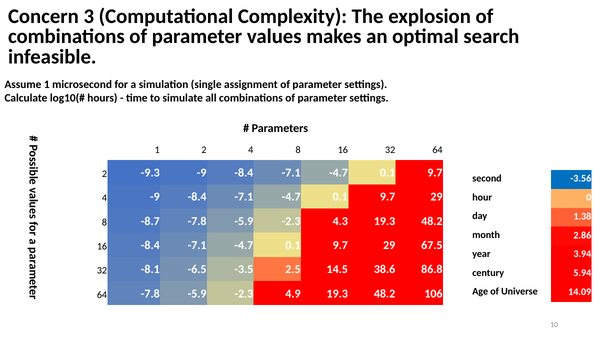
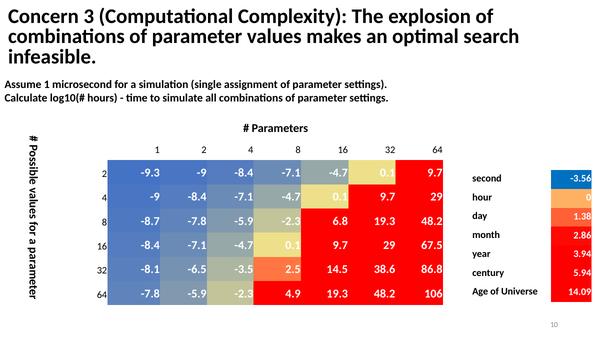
4.3: 4.3 -> 6.8
